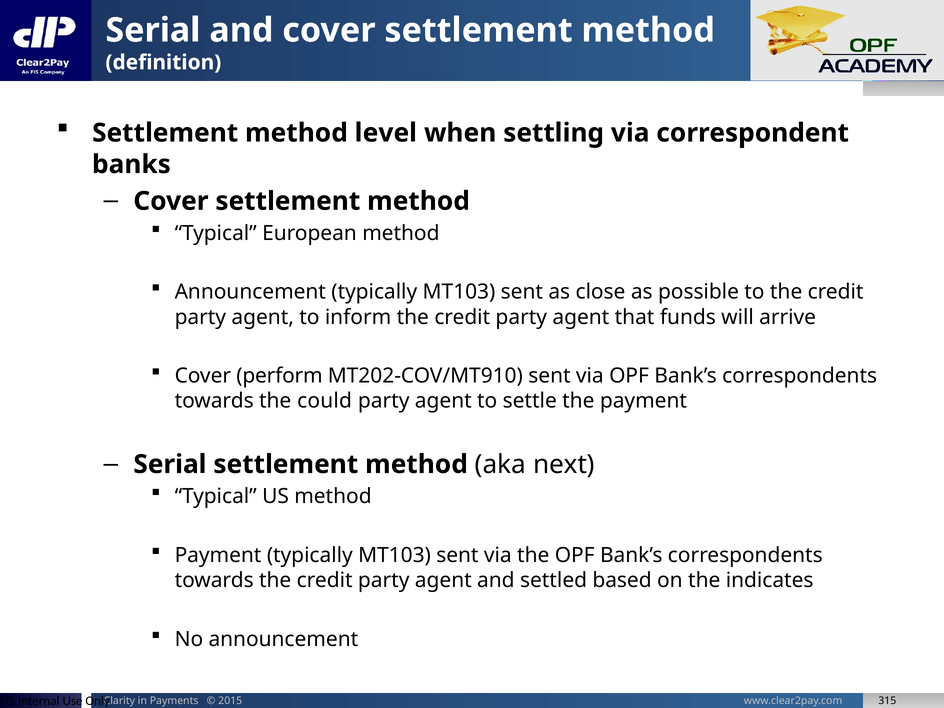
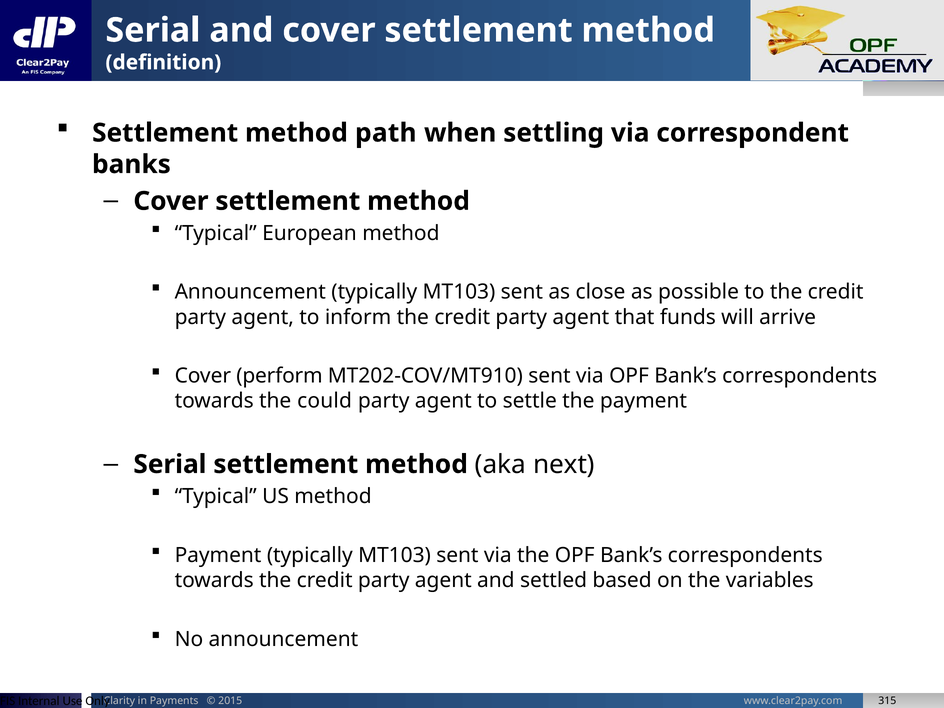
level: level -> path
indicates: indicates -> variables
